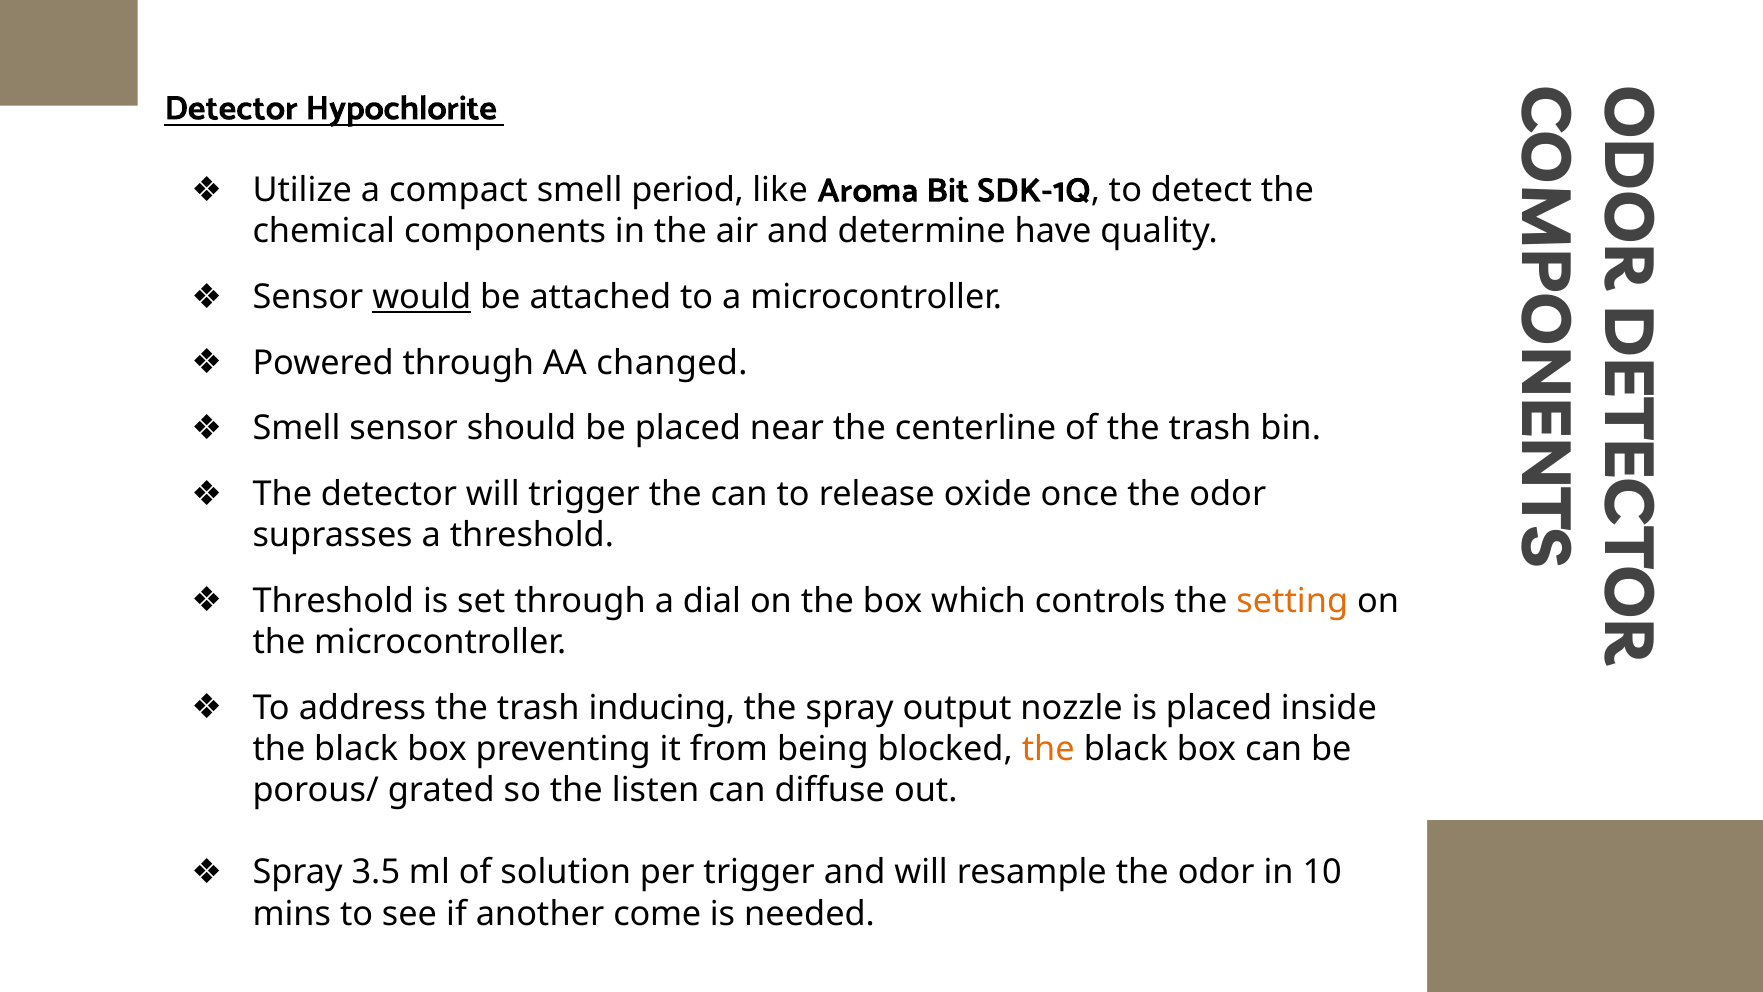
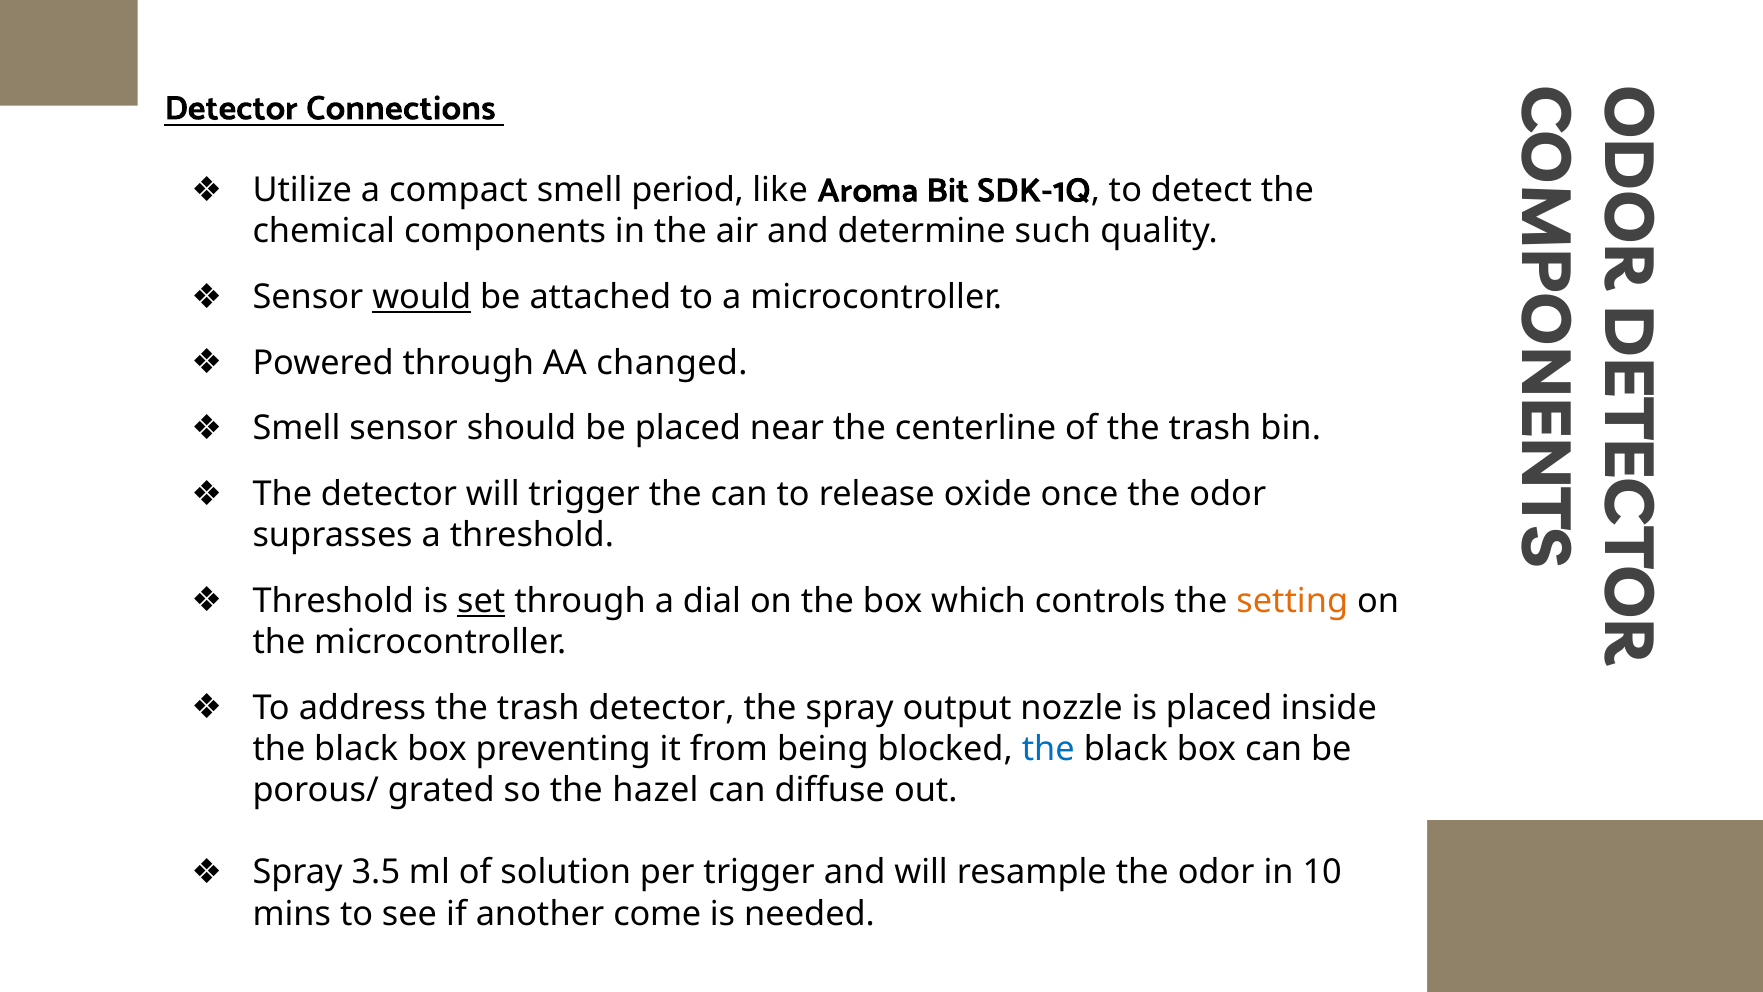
Hypochlorite: Hypochlorite -> Connections
have: have -> such
set underline: none -> present
trash inducing: inducing -> detector
the at (1048, 749) colour: orange -> blue
listen: listen -> hazel
